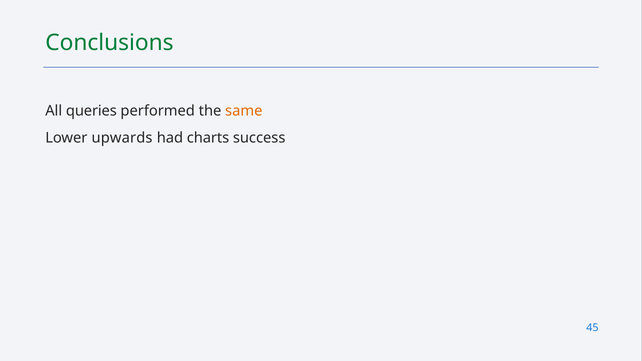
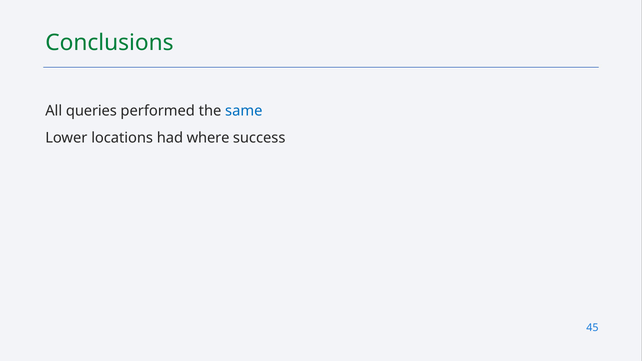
same colour: orange -> blue
upwards: upwards -> locations
charts: charts -> where
